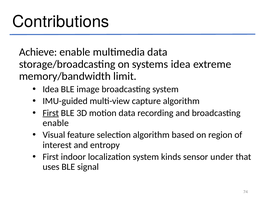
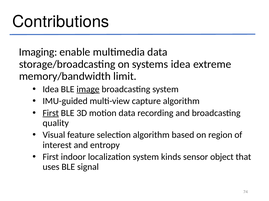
Achieve: Achieve -> Imaging
image underline: none -> present
enable at (56, 123): enable -> quality
under: under -> object
